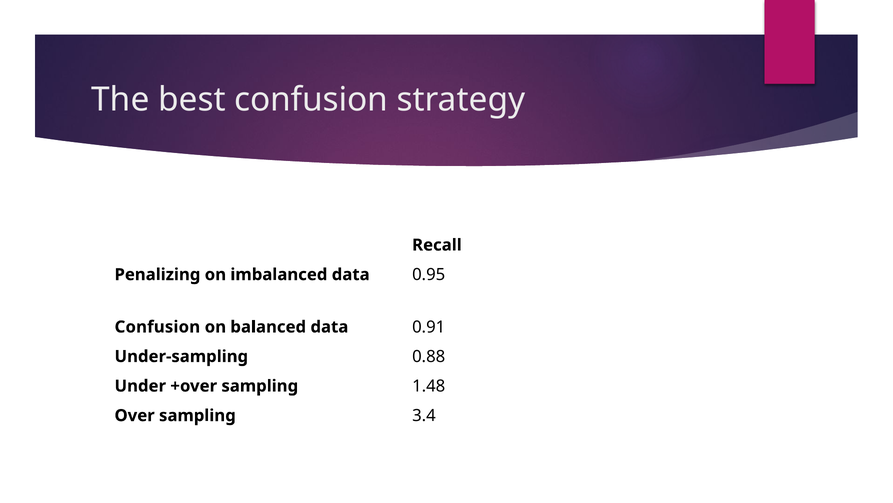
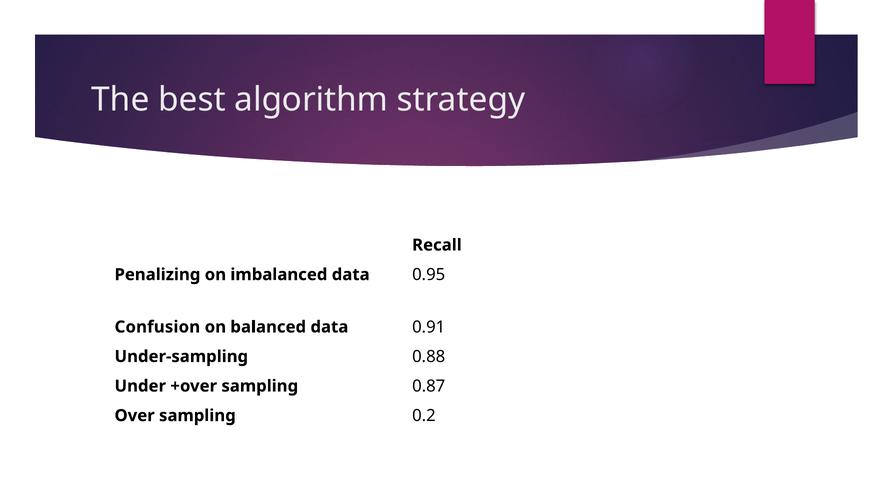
best confusion: confusion -> algorithm
1.48: 1.48 -> 0.87
3.4: 3.4 -> 0.2
